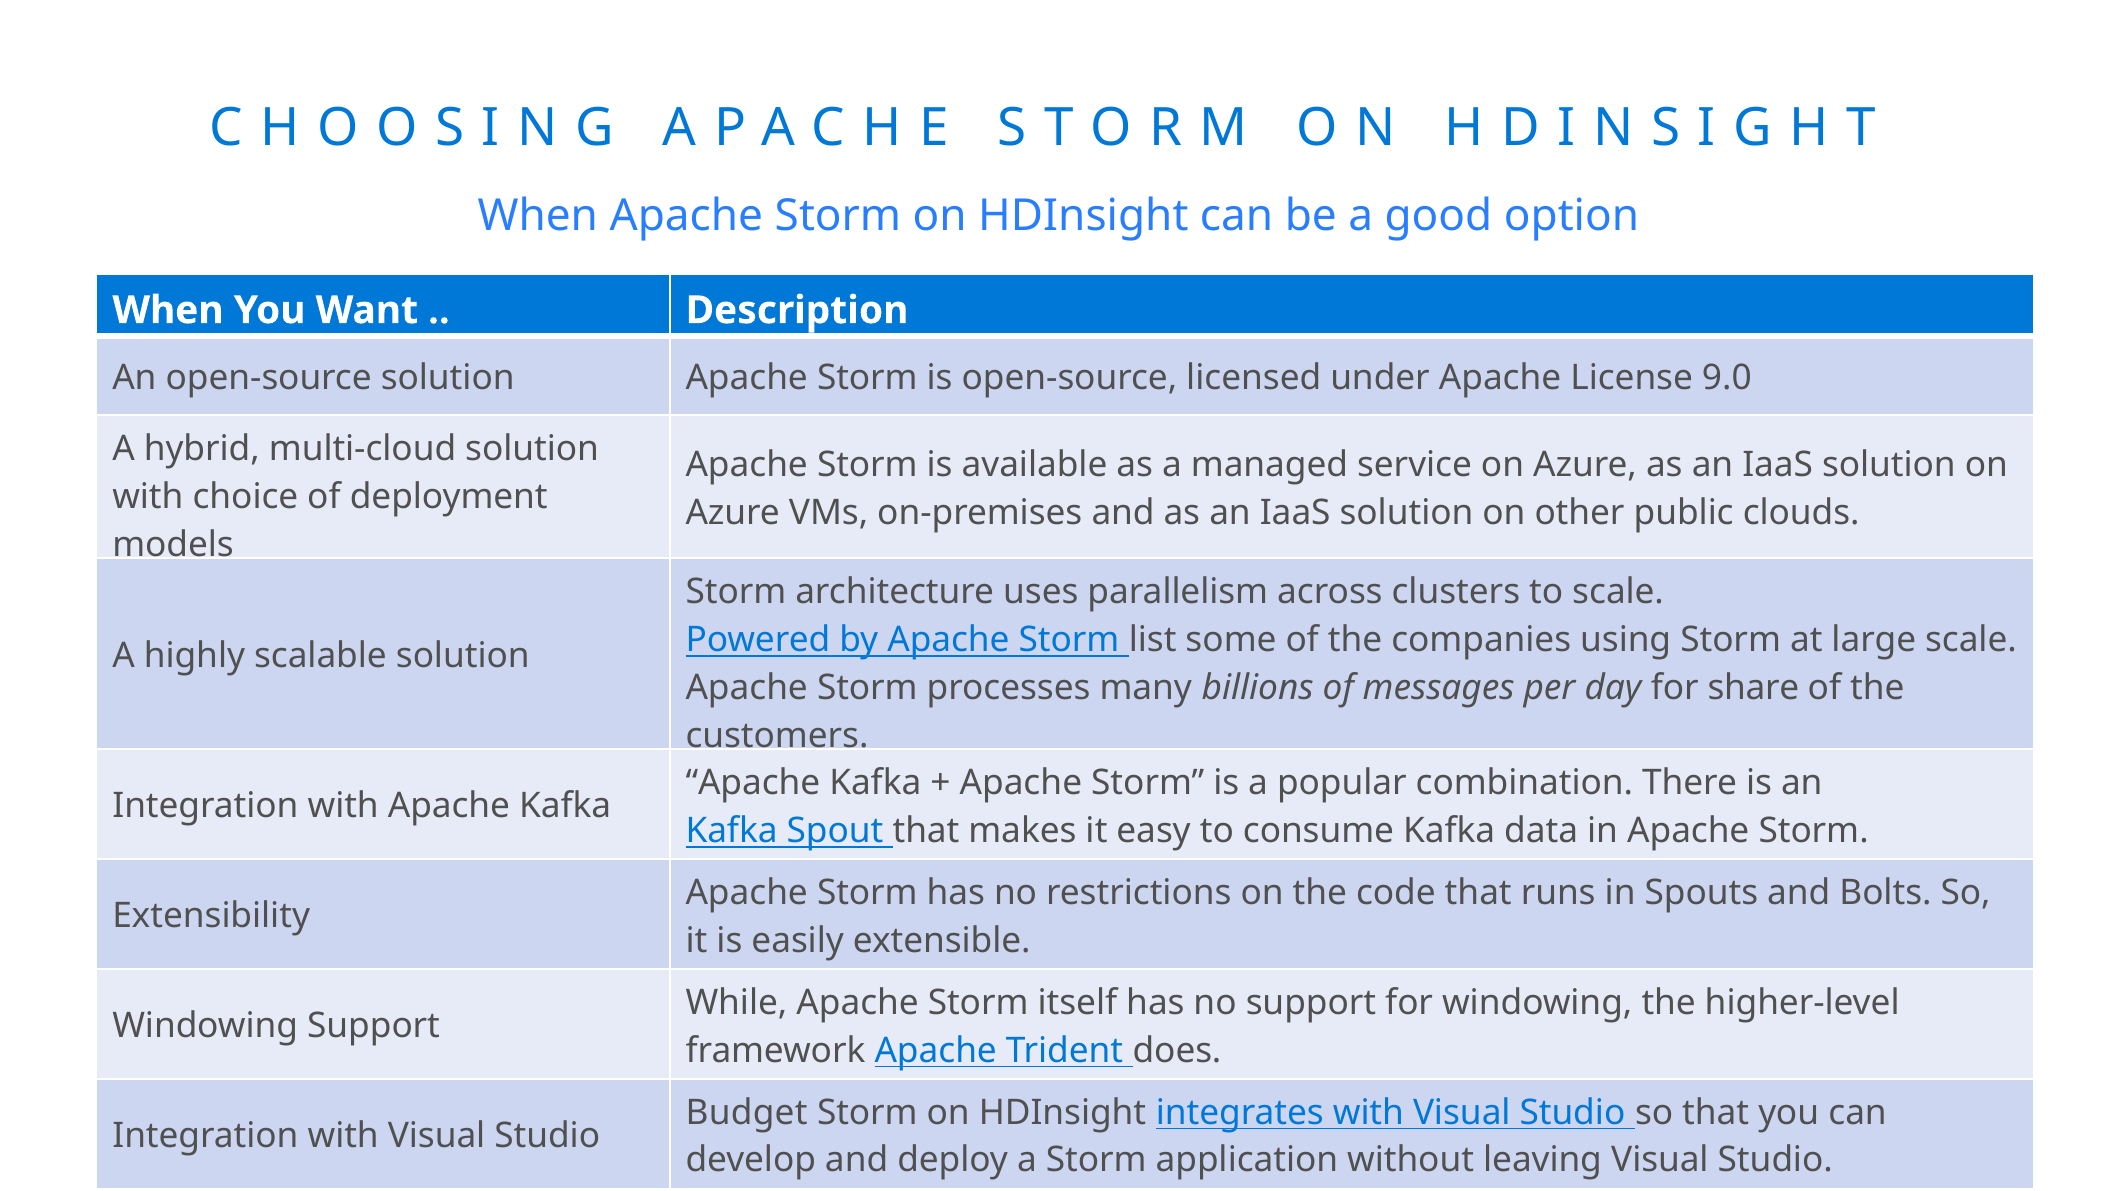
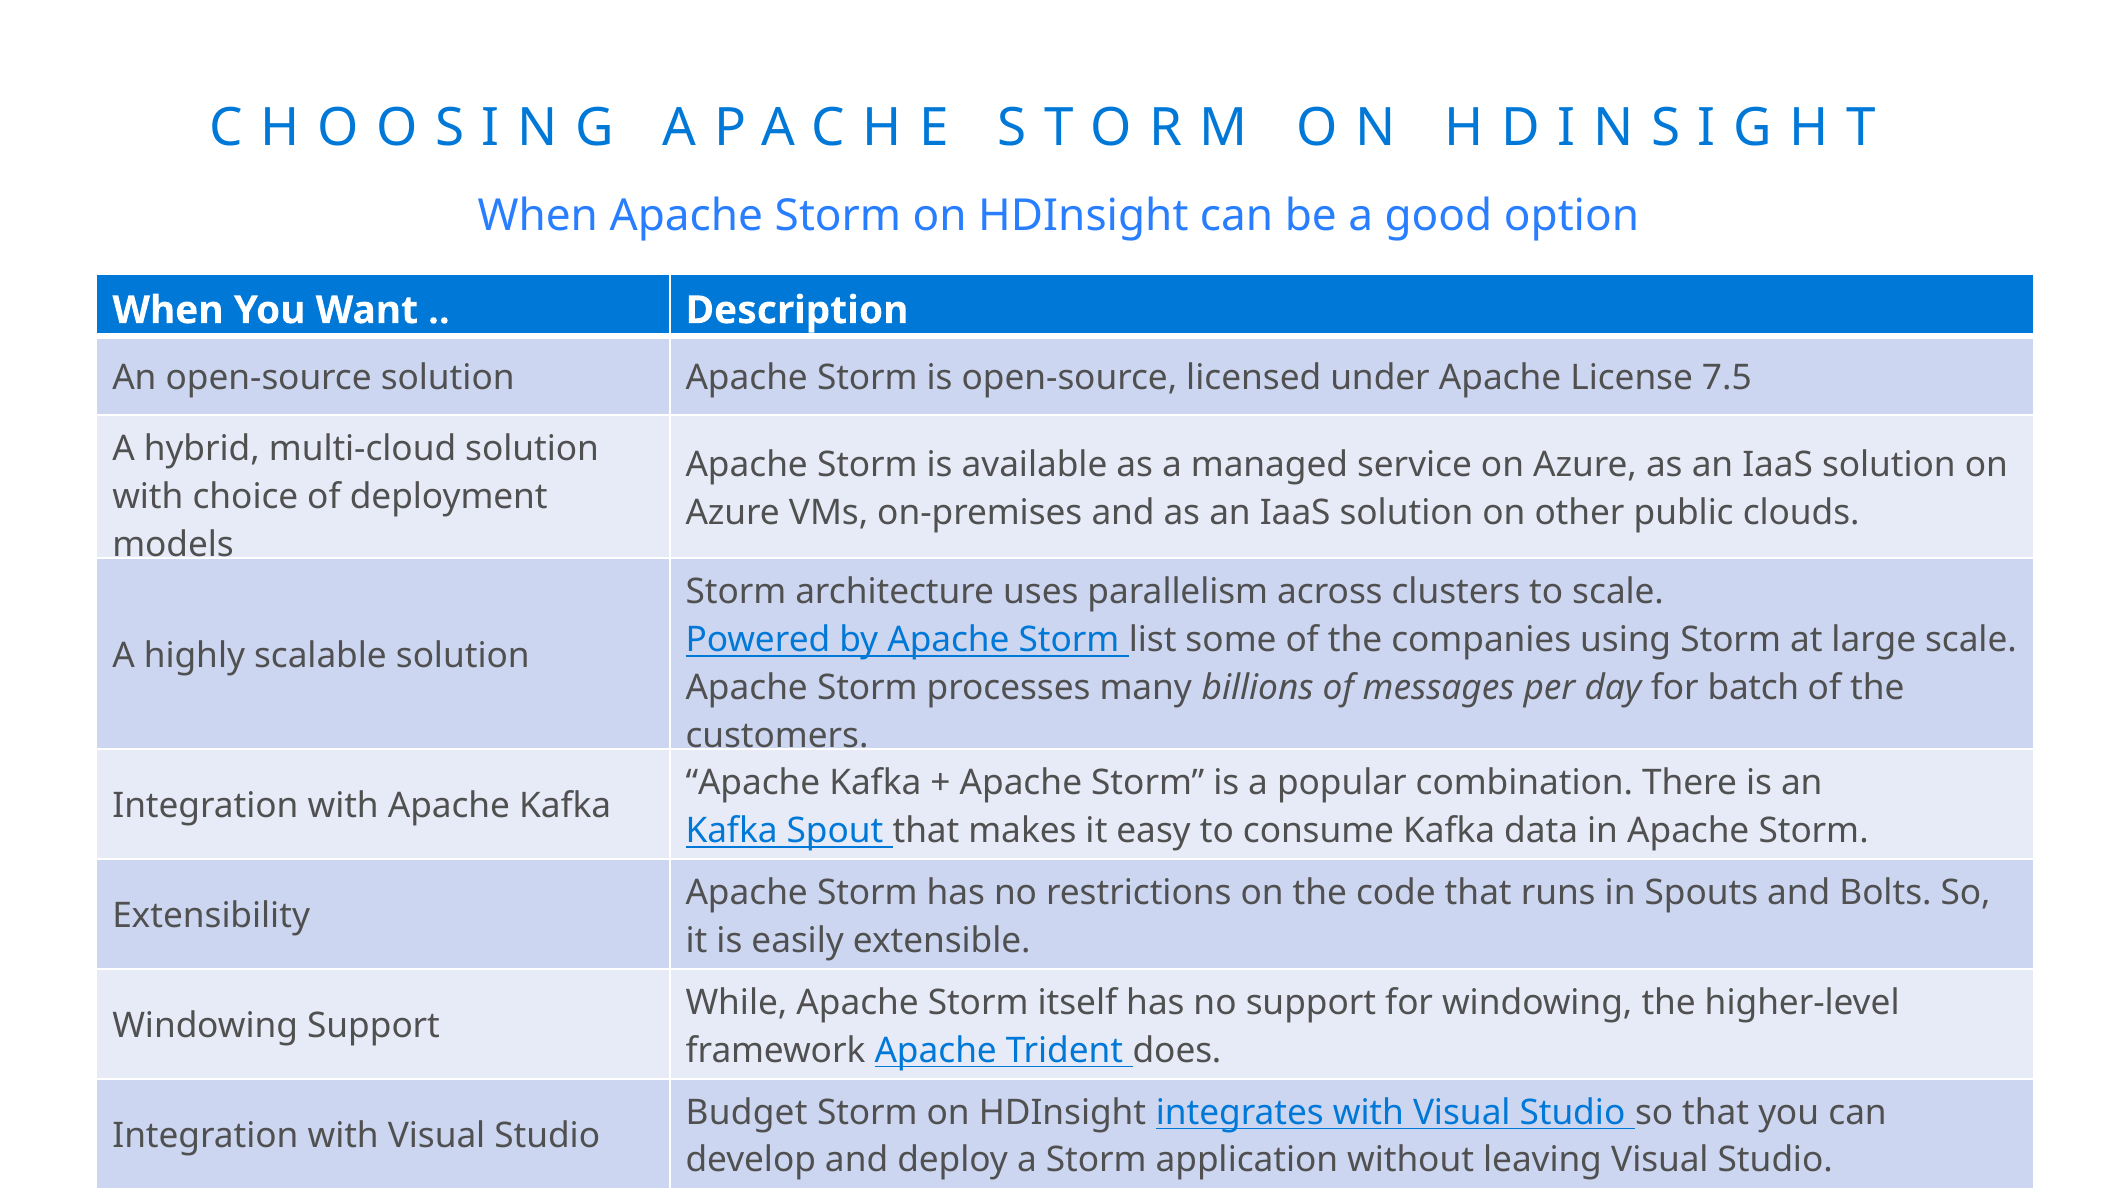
9.0: 9.0 -> 7.5
share: share -> batch
